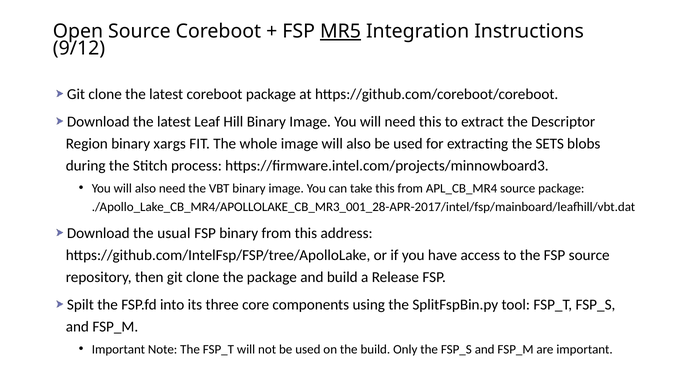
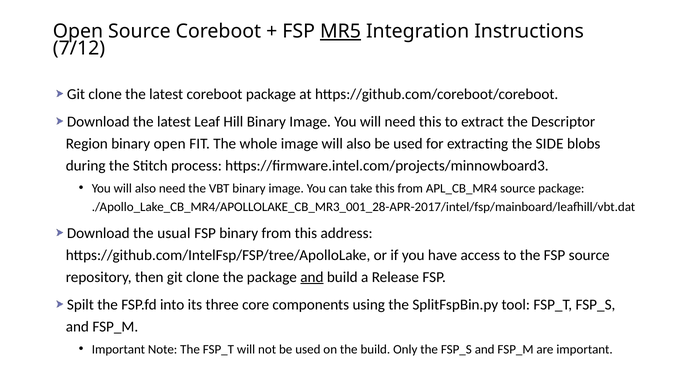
9/12: 9/12 -> 7/12
binary xargs: xargs -> open
SETS: SETS -> SIDE
and at (312, 277) underline: none -> present
